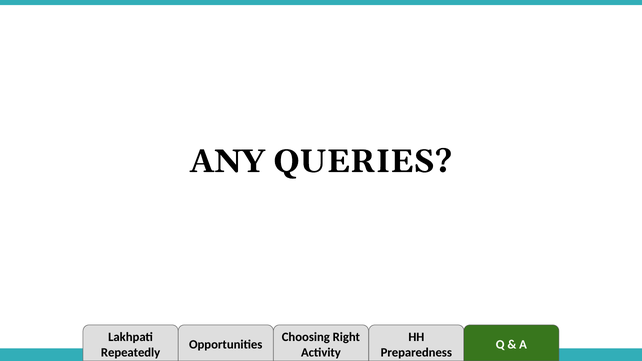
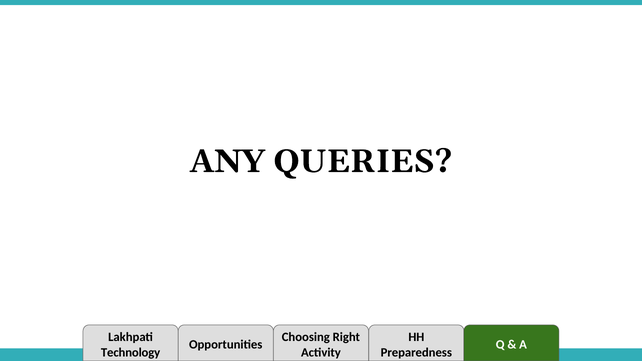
Repeatedly: Repeatedly -> Technology
